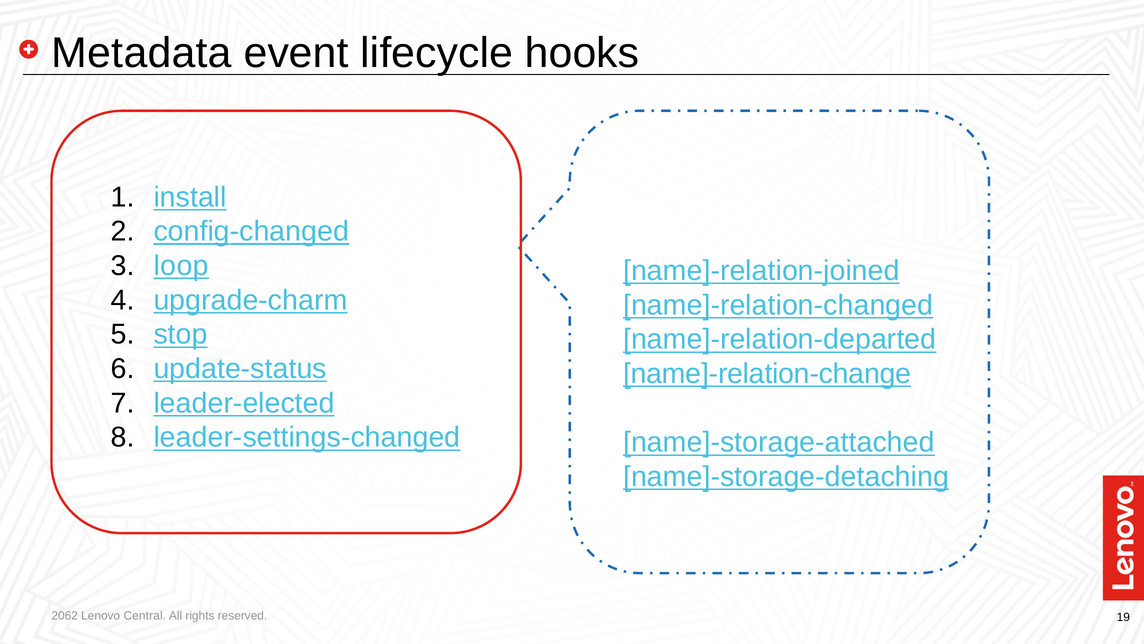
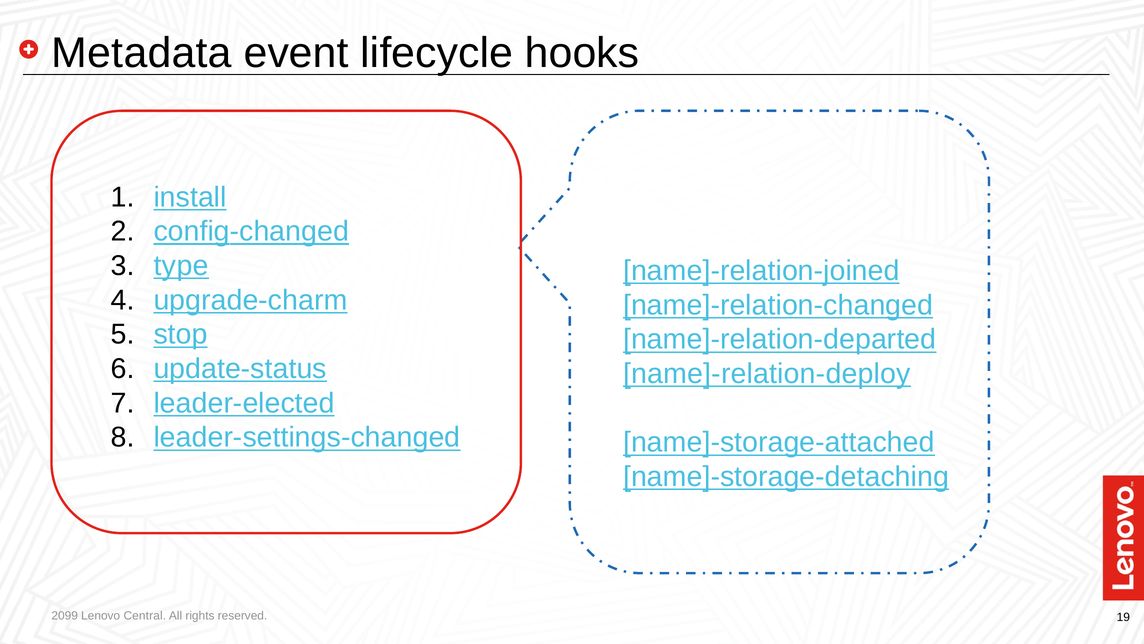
loop: loop -> type
name]-relation-change: name]-relation-change -> name]-relation-deploy
2062: 2062 -> 2099
